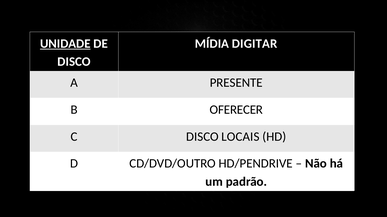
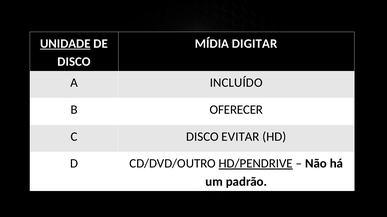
PRESENTE: PRESENTE -> INCLUÍDO
LOCAIS: LOCAIS -> EVITAR
HD/PENDRIVE underline: none -> present
